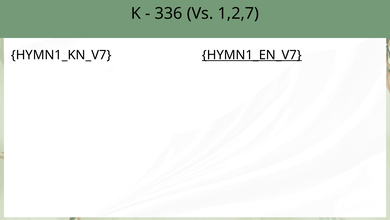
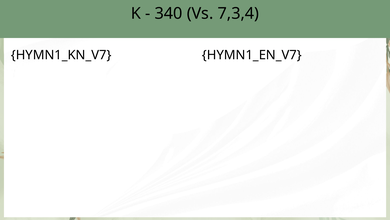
336: 336 -> 340
1,2,7: 1,2,7 -> 7,3,4
HYMN1_EN_V7 underline: present -> none
